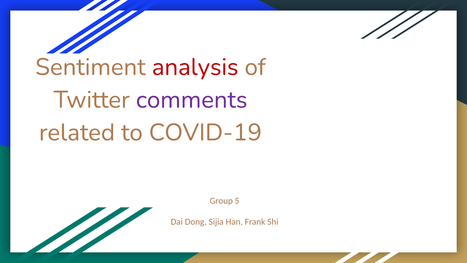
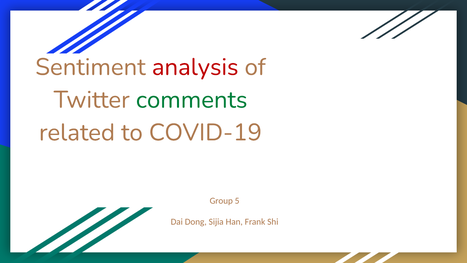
comments colour: purple -> green
